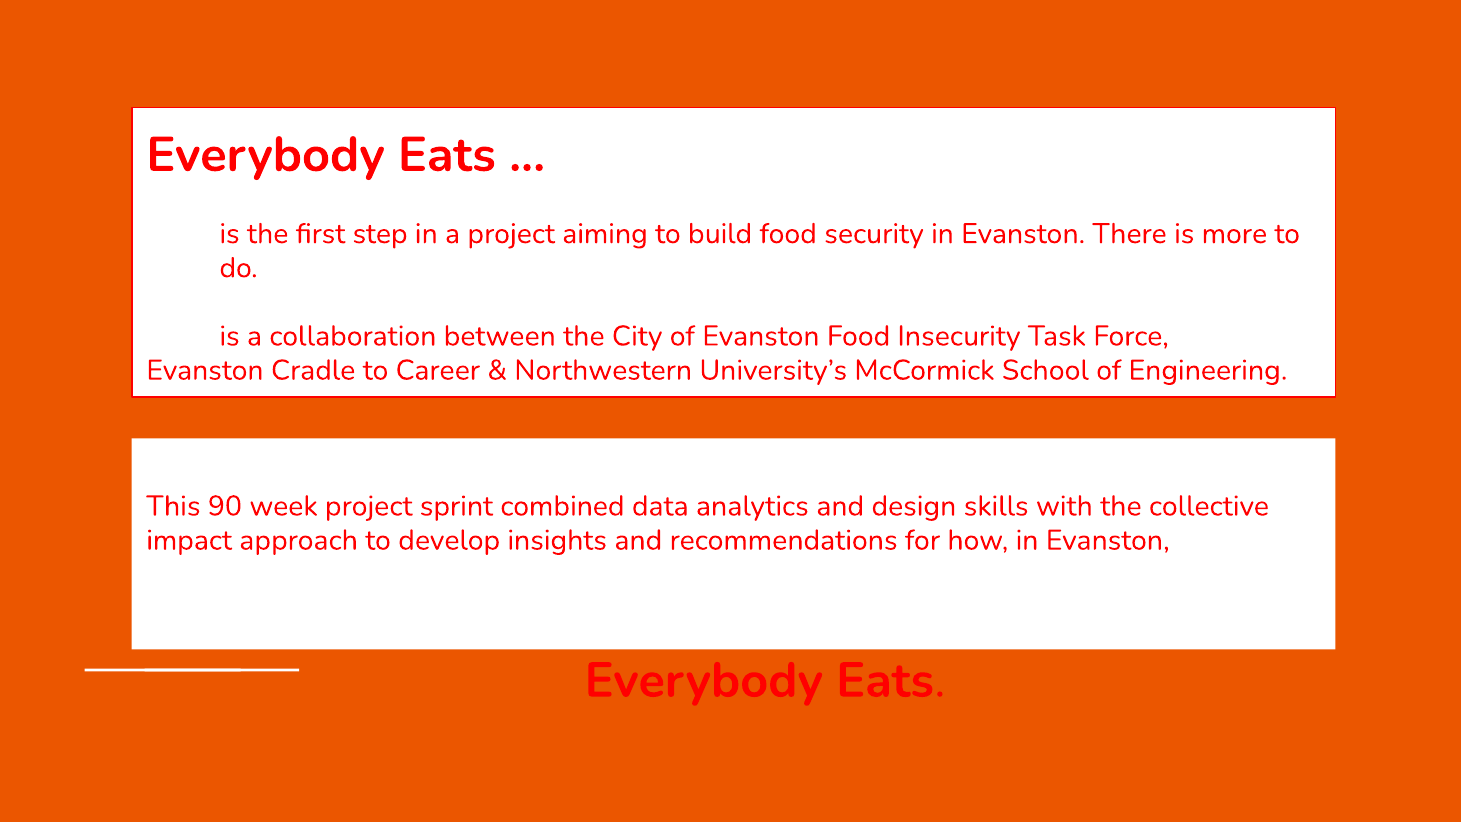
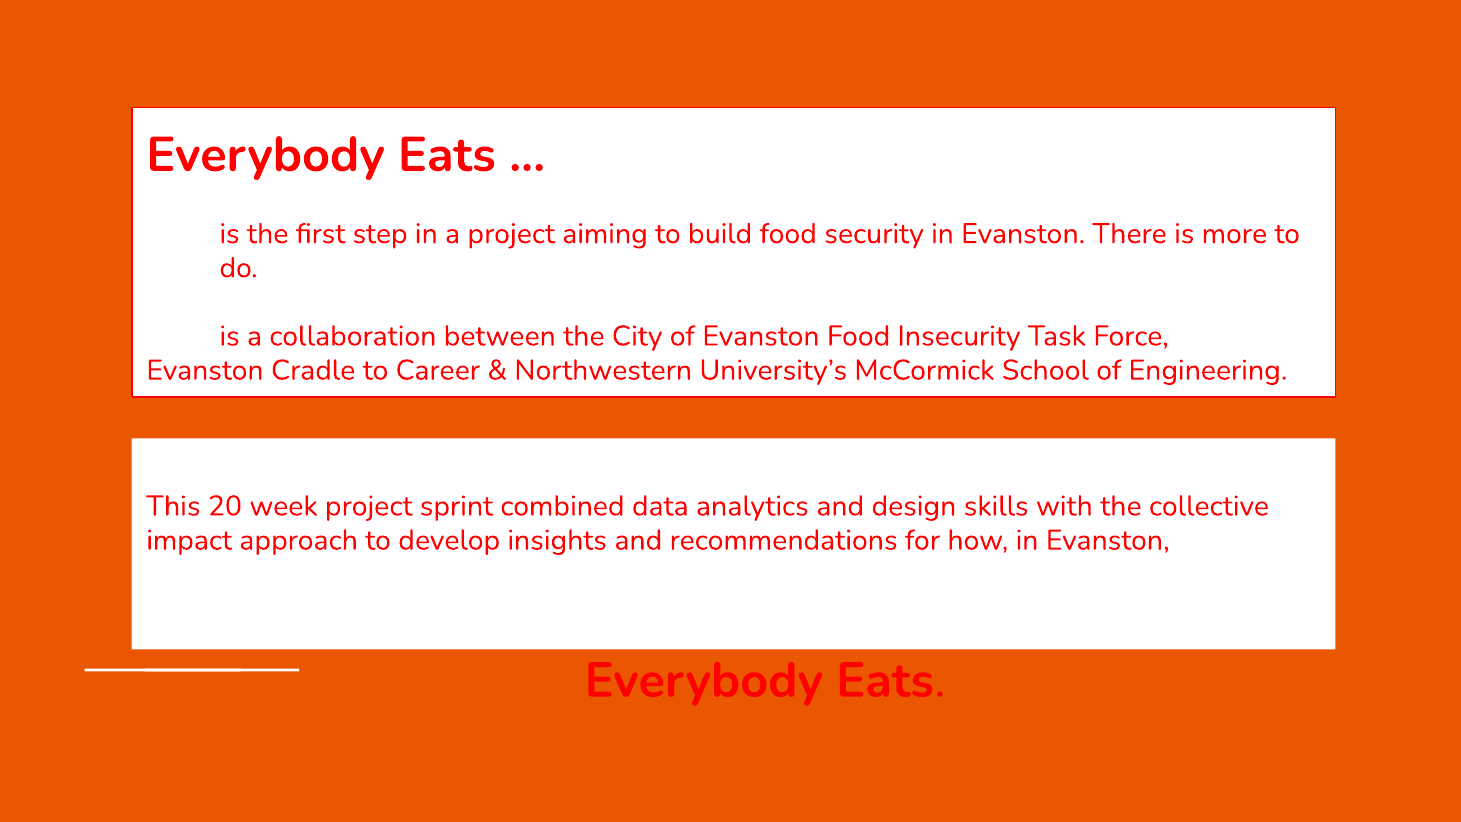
90: 90 -> 20
